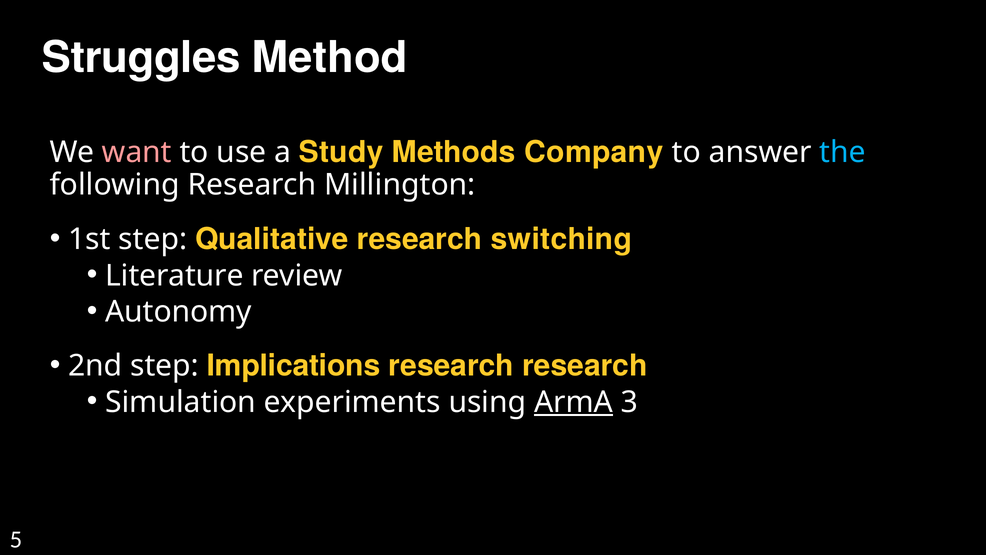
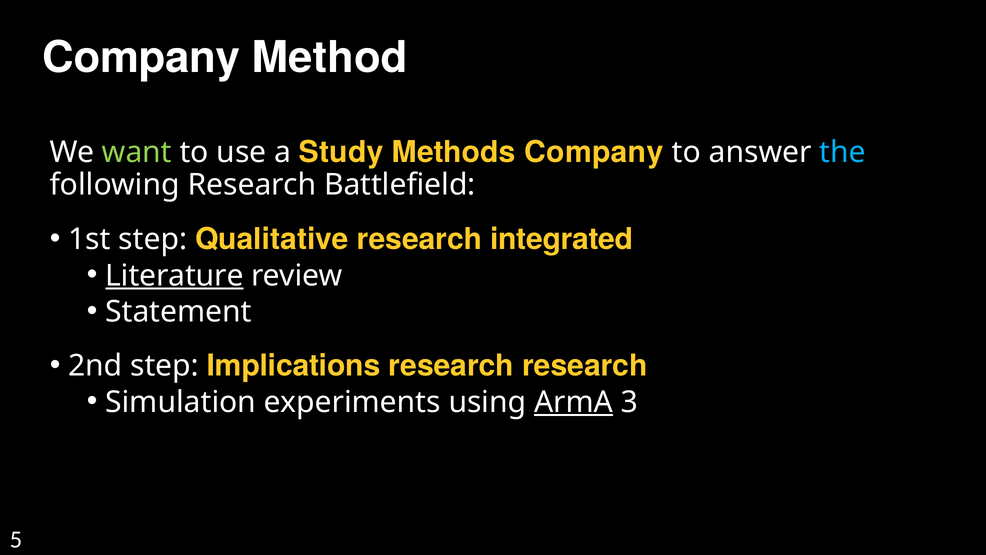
Struggles at (141, 58): Struggles -> Company
want colour: pink -> light green
Millington: Millington -> Battlefield
switching: switching -> integrated
Literature underline: none -> present
Autonomy: Autonomy -> Statement
